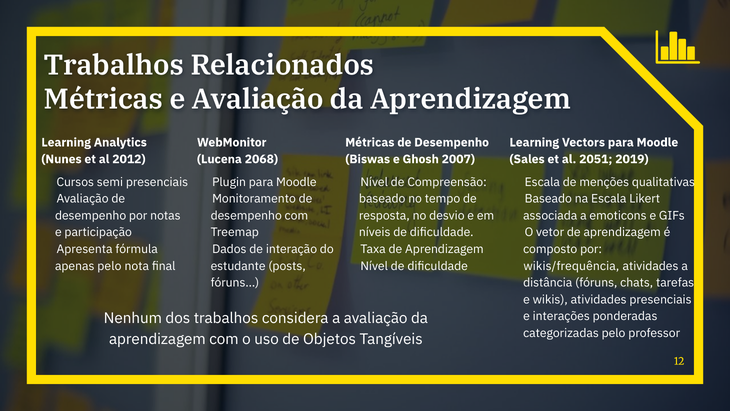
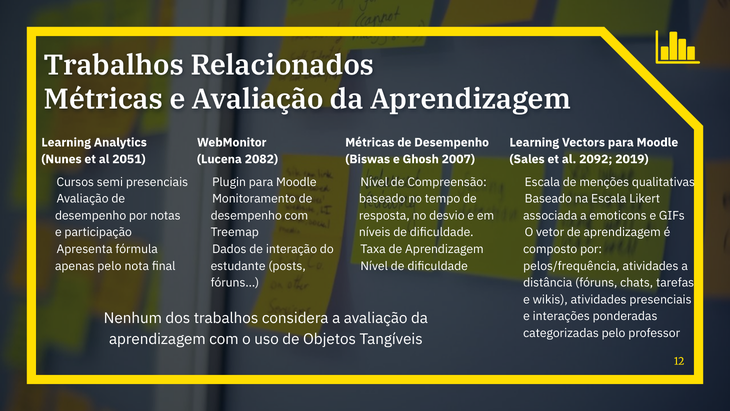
2012: 2012 -> 2051
2068: 2068 -> 2082
2051: 2051 -> 2092
wikis/frequência: wikis/frequência -> pelos/frequência
